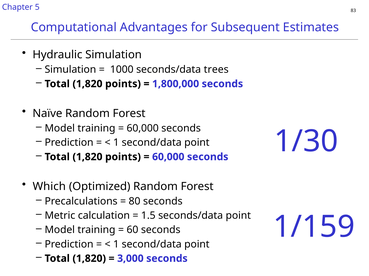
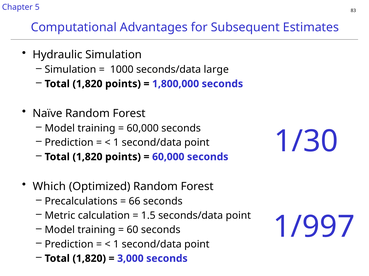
trees: trees -> large
80: 80 -> 66
1/159: 1/159 -> 1/997
